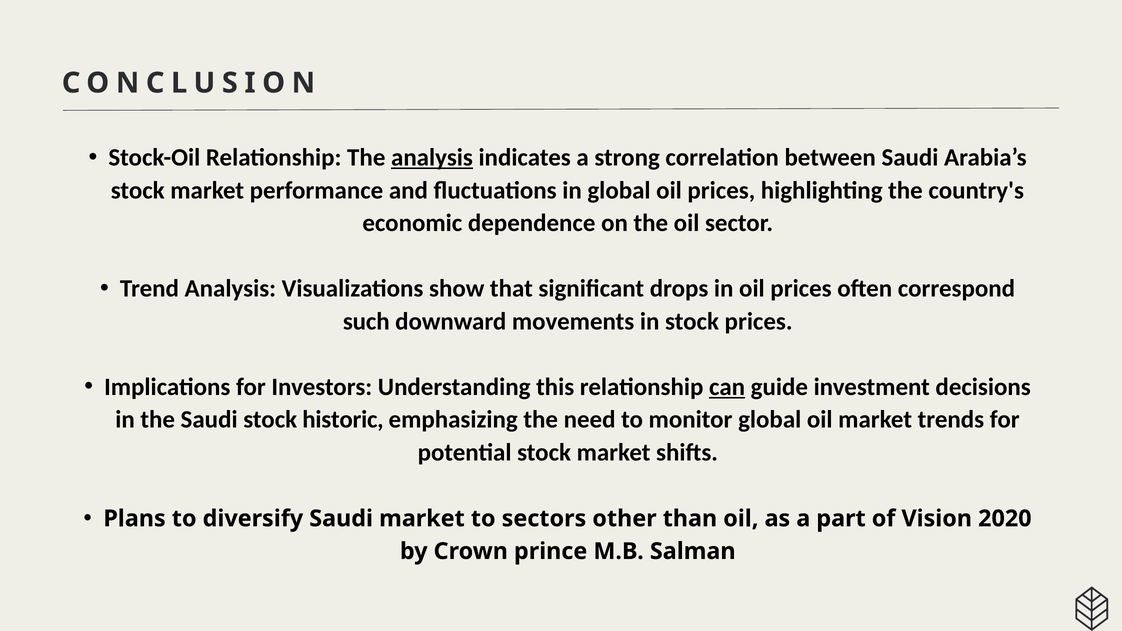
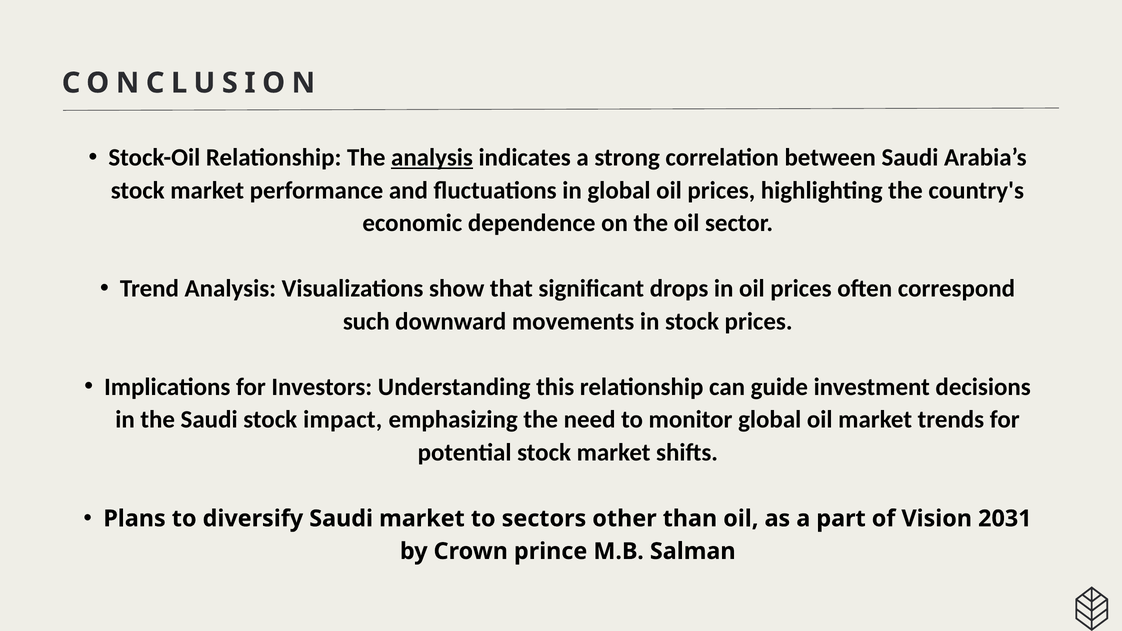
can underline: present -> none
historic: historic -> impact
2020: 2020 -> 2031
